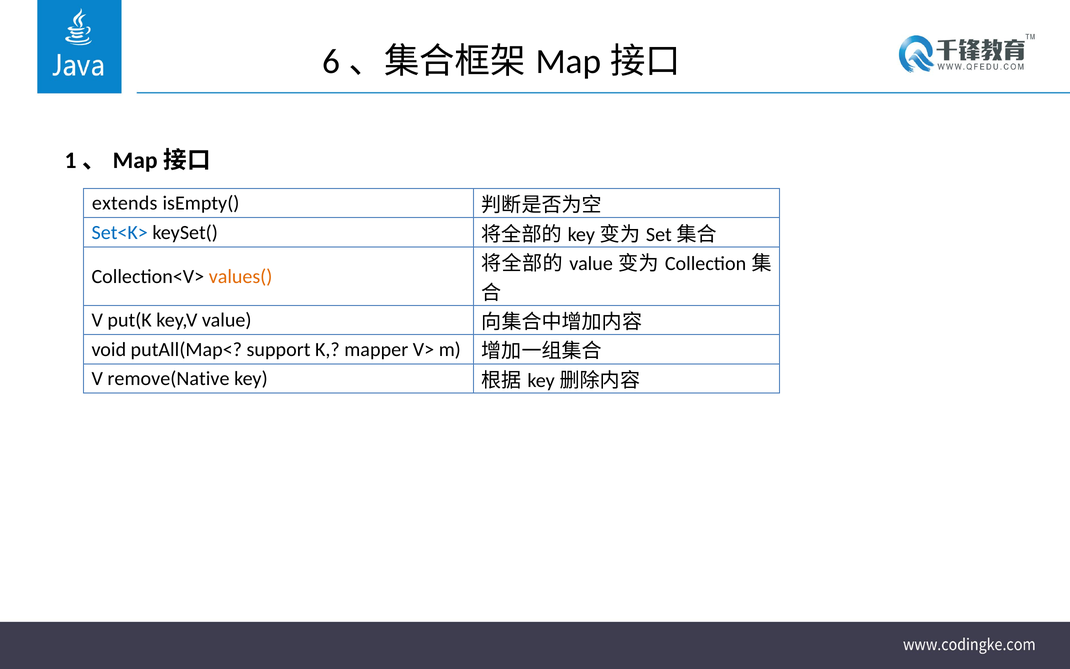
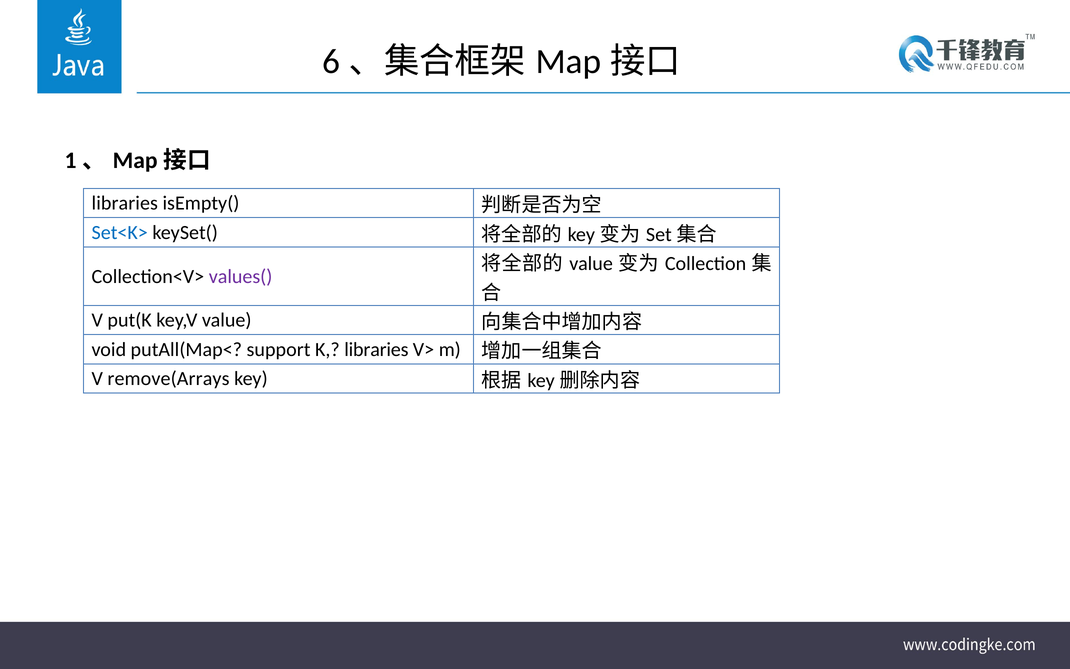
extends at (125, 203): extends -> libraries
values( colour: orange -> purple
K mapper: mapper -> libraries
remove(Native: remove(Native -> remove(Arrays
